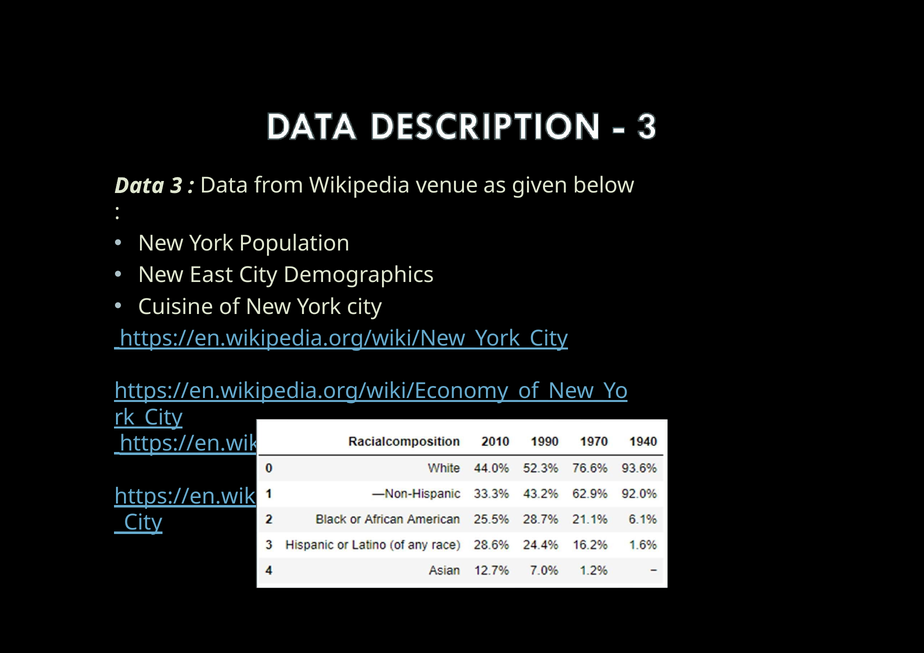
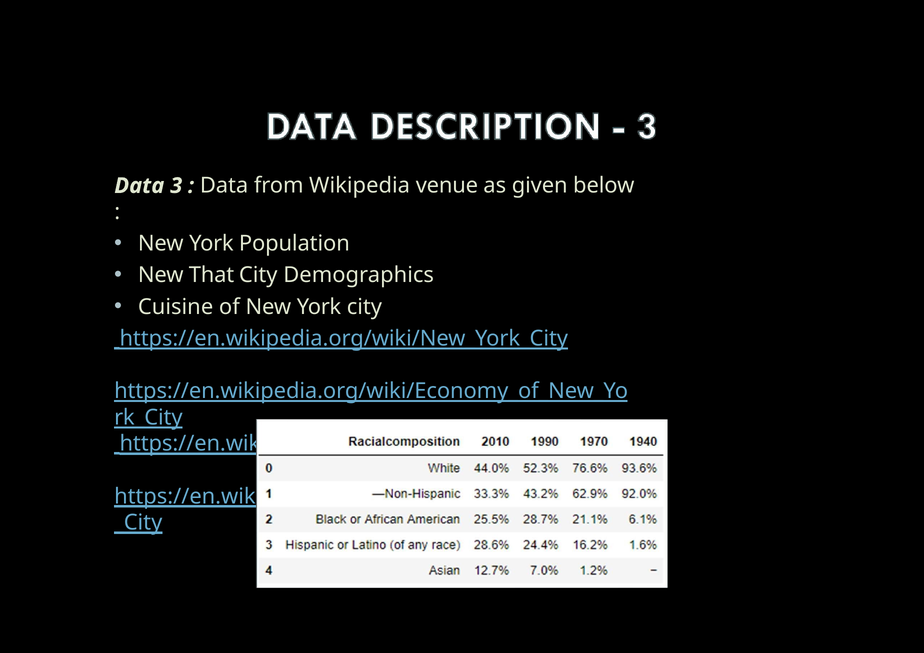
East: East -> That
